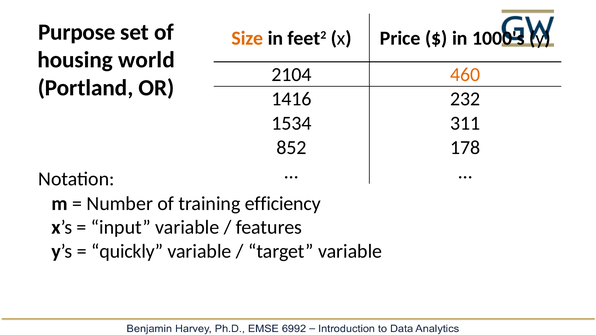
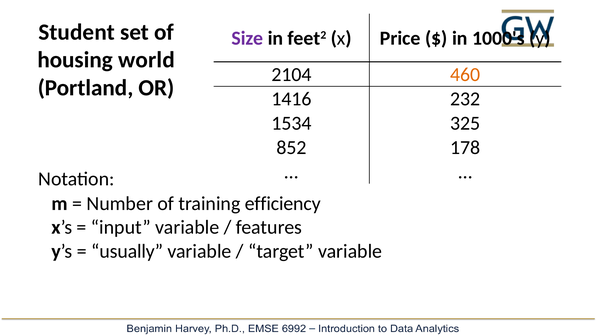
Purpose: Purpose -> Student
Size colour: orange -> purple
311: 311 -> 325
quickly: quickly -> usually
